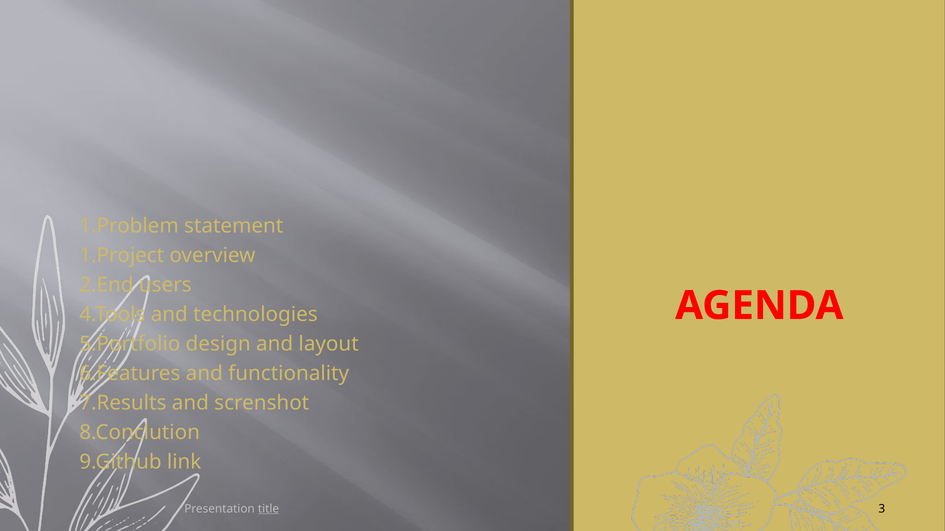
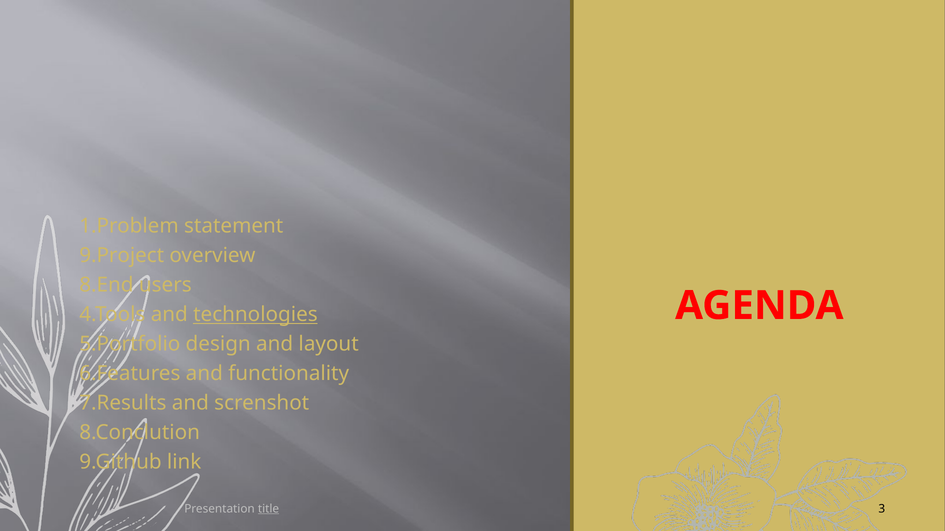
1.Project: 1.Project -> 9.Project
2.End: 2.End -> 8.End
technologies underline: none -> present
